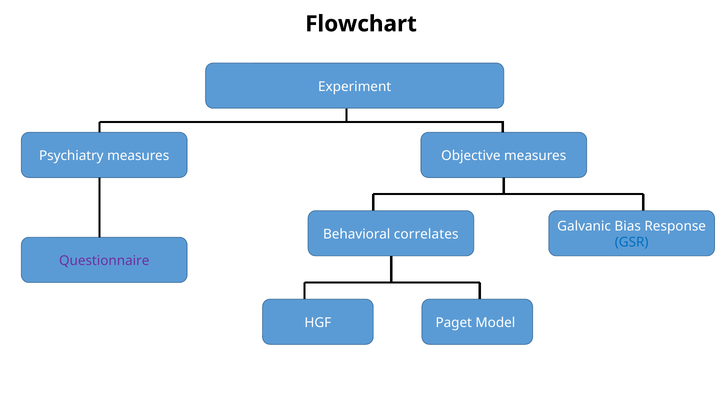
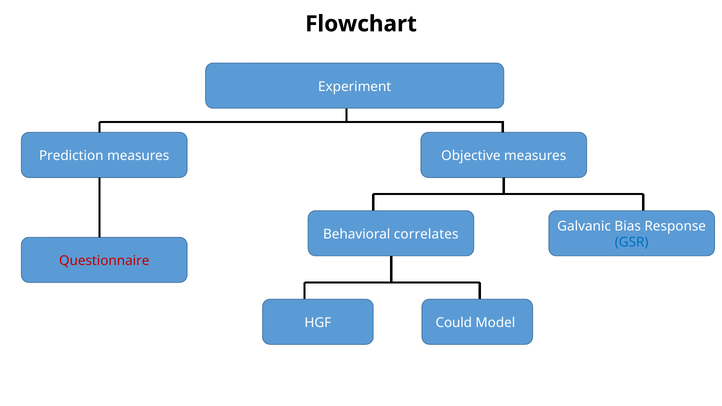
Psychiatry: Psychiatry -> Prediction
Questionnaire colour: purple -> red
Paget: Paget -> Could
